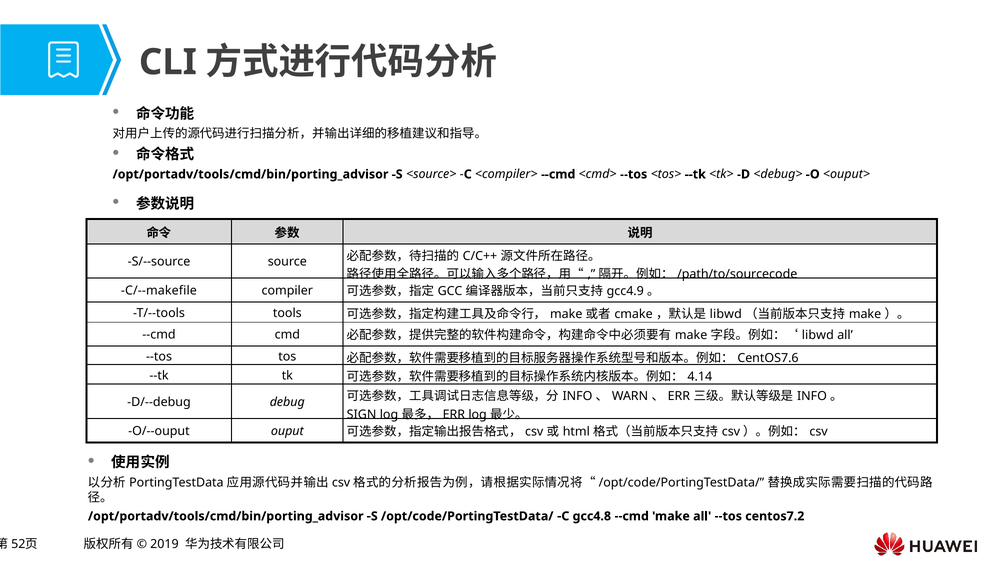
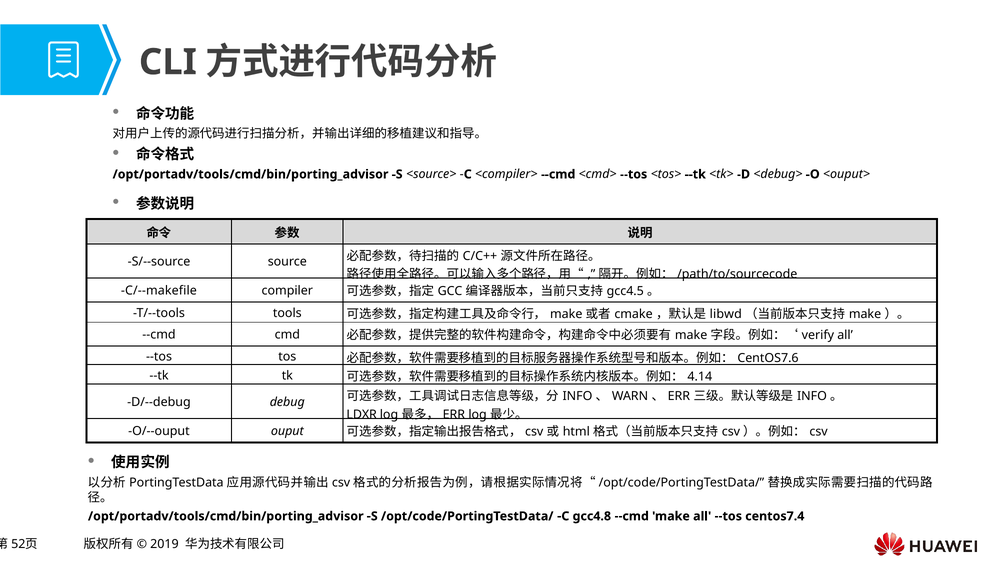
gcc4.9: gcc4.9 -> gcc4.5
libwd at (818, 335): libwd -> verify
SIGN: SIGN -> LDXR
centos7.2: centos7.2 -> centos7.4
